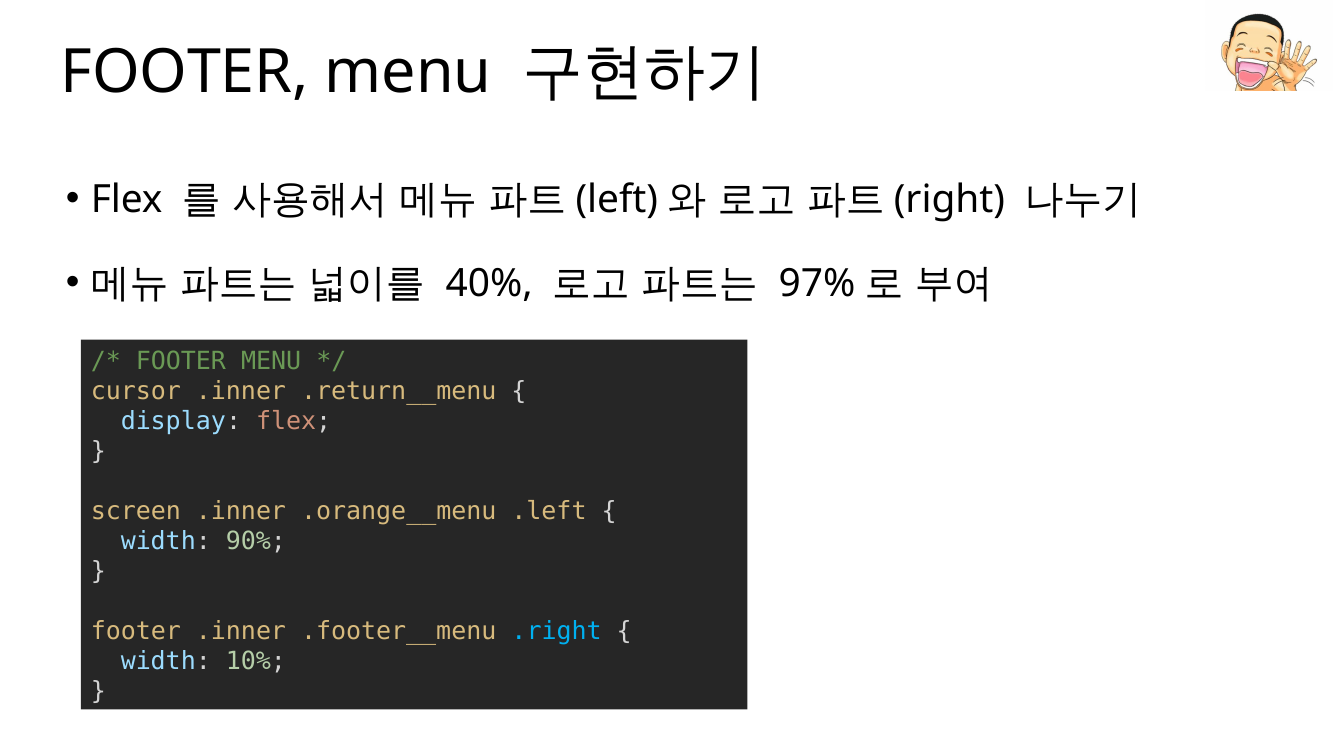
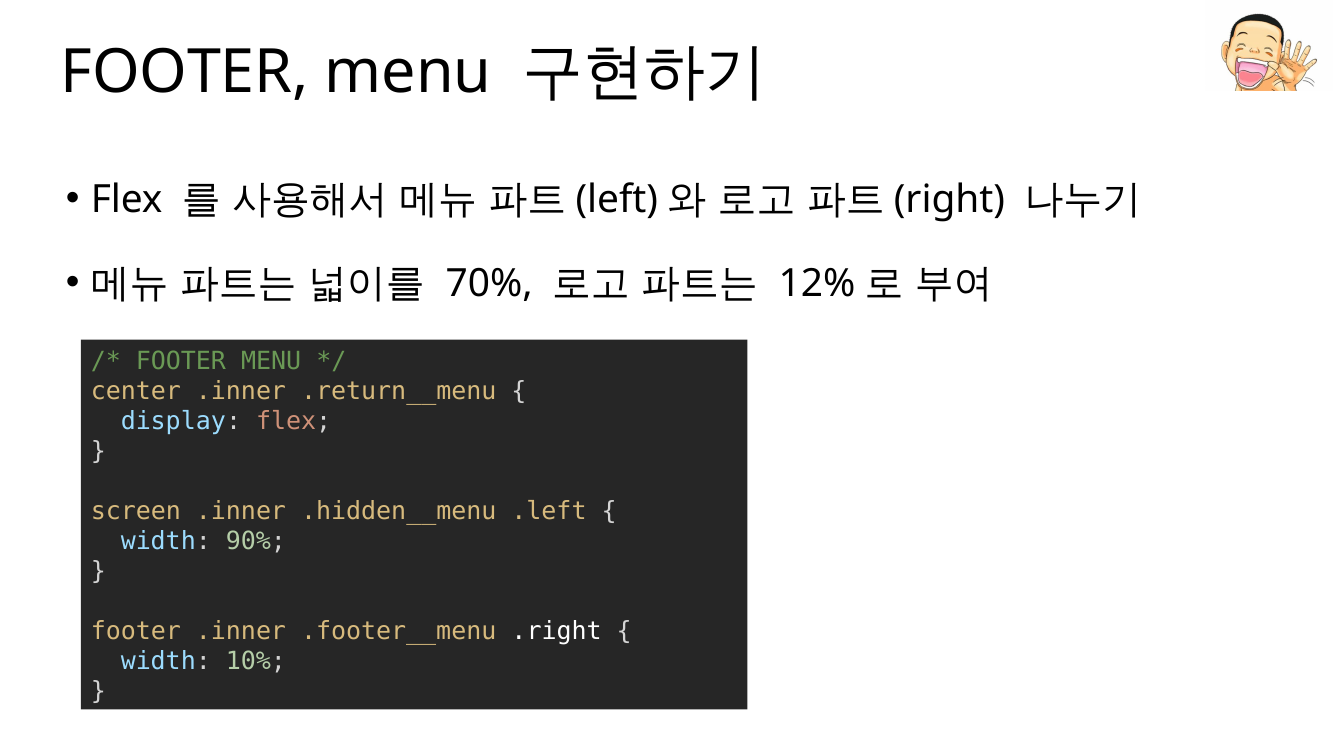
40%: 40% -> 70%
97%: 97% -> 12%
cursor: cursor -> center
.orange__menu: .orange__menu -> .hidden__menu
.right colour: light blue -> white
